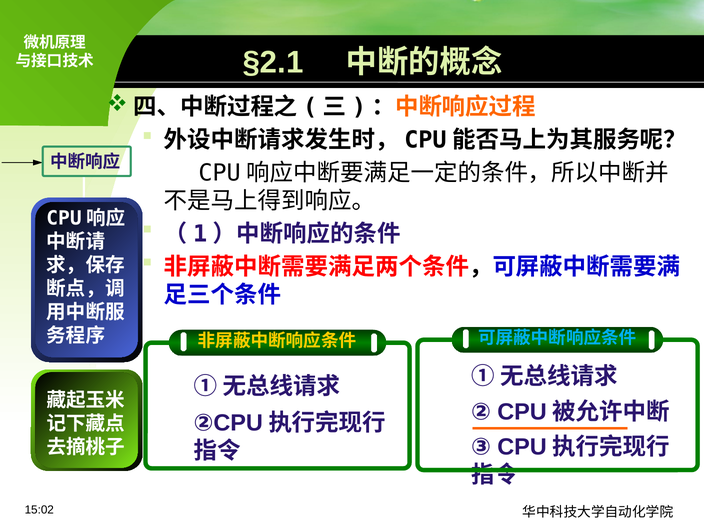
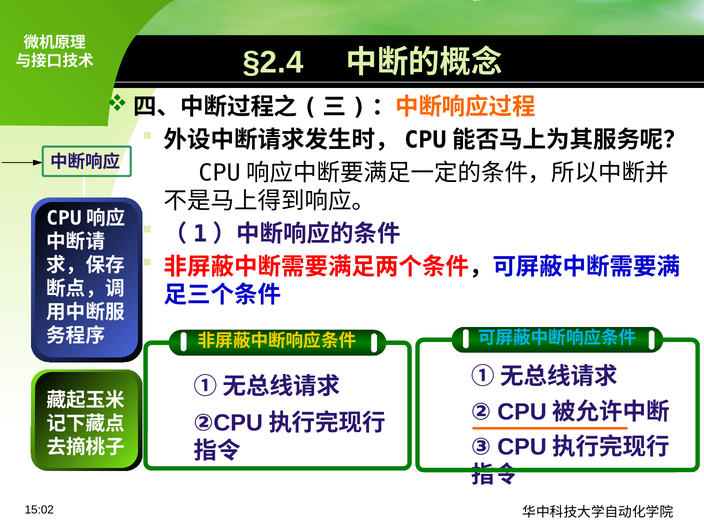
§2.1: §2.1 -> §2.4
